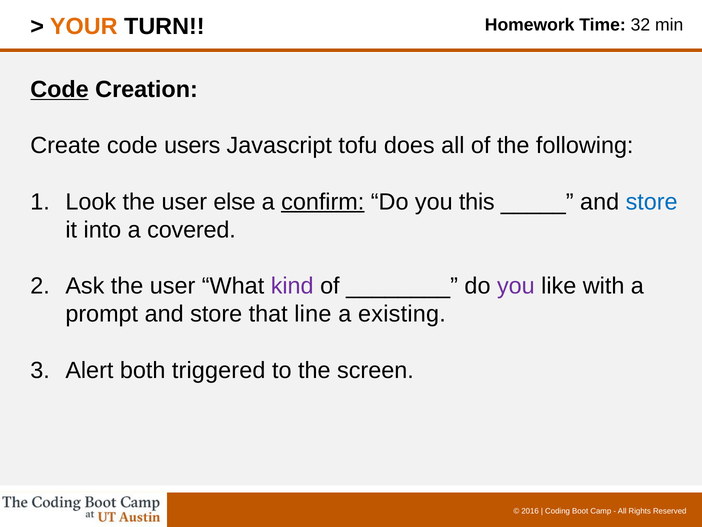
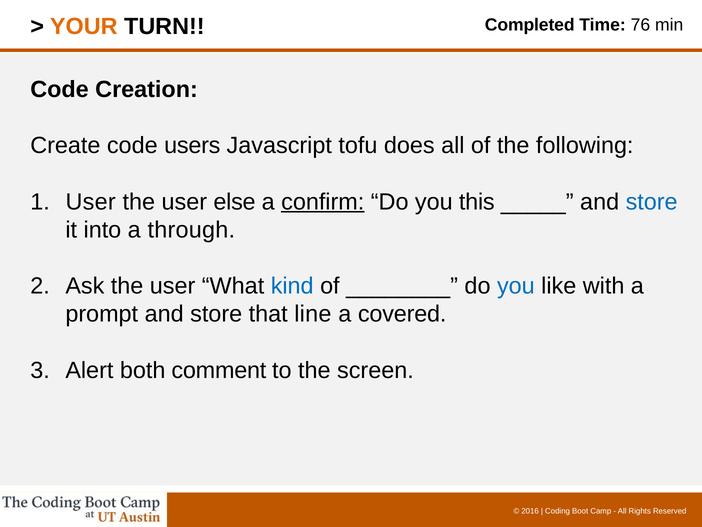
Homework: Homework -> Completed
32: 32 -> 76
Code at (60, 89) underline: present -> none
Look at (91, 202): Look -> User
covered: covered -> through
kind colour: purple -> blue
you at (516, 286) colour: purple -> blue
existing: existing -> covered
triggered: triggered -> comment
